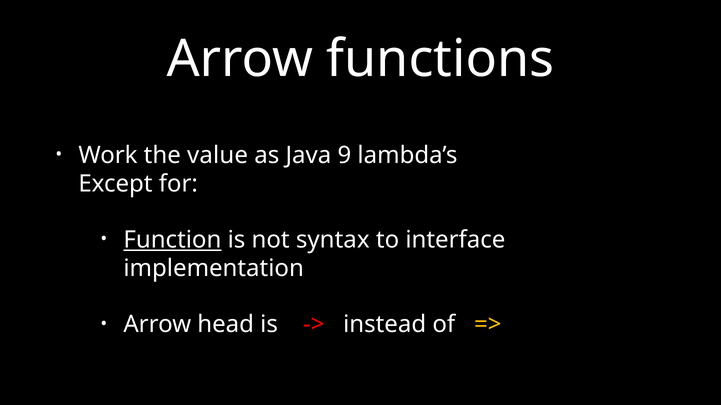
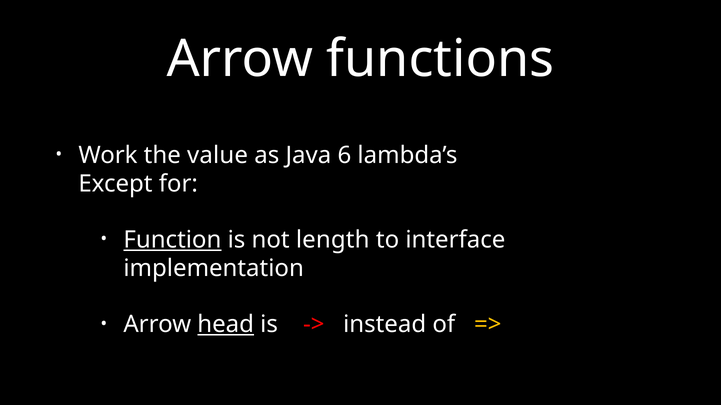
9: 9 -> 6
syntax: syntax -> length
head underline: none -> present
